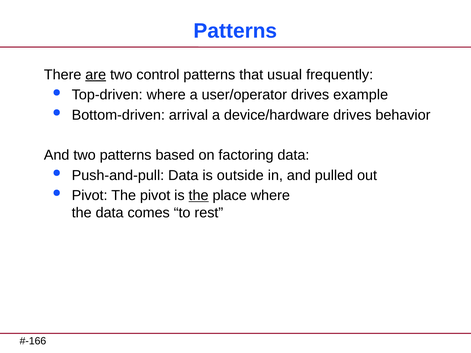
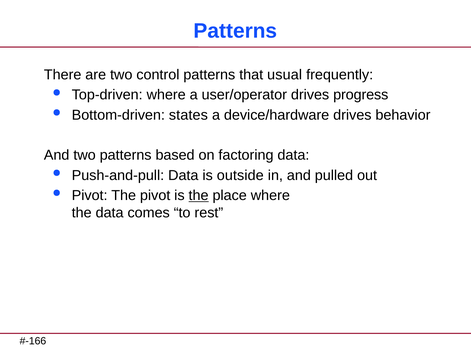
are underline: present -> none
example: example -> progress
arrival: arrival -> states
